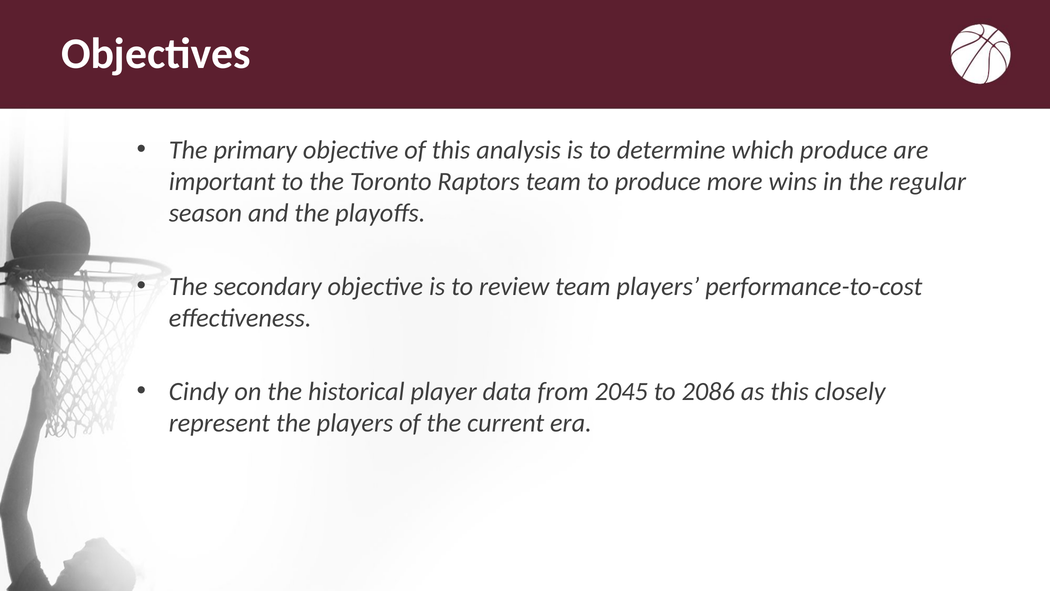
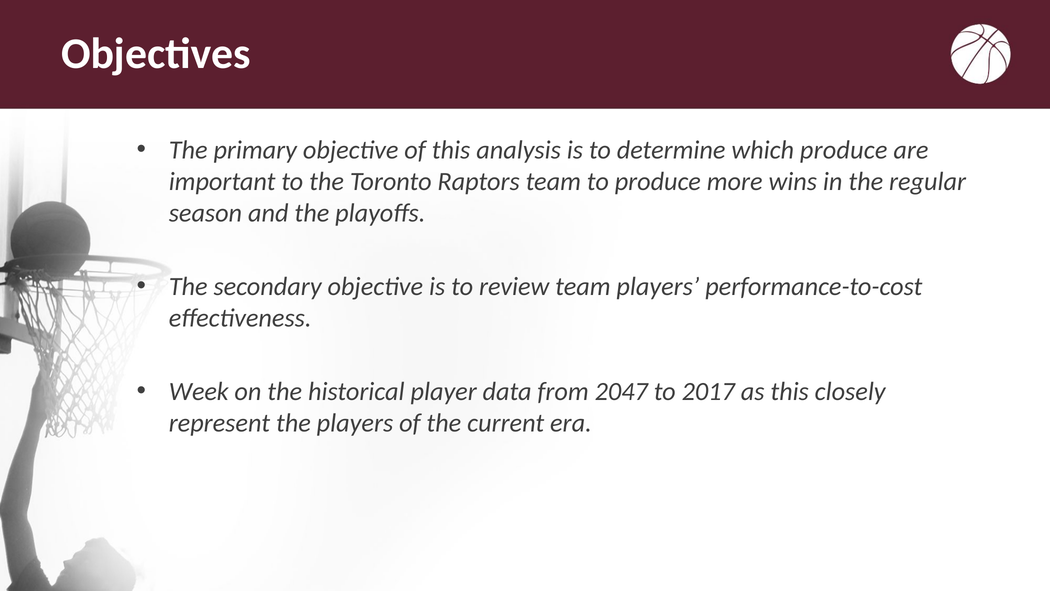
Cindy: Cindy -> Week
2045: 2045 -> 2047
2086: 2086 -> 2017
